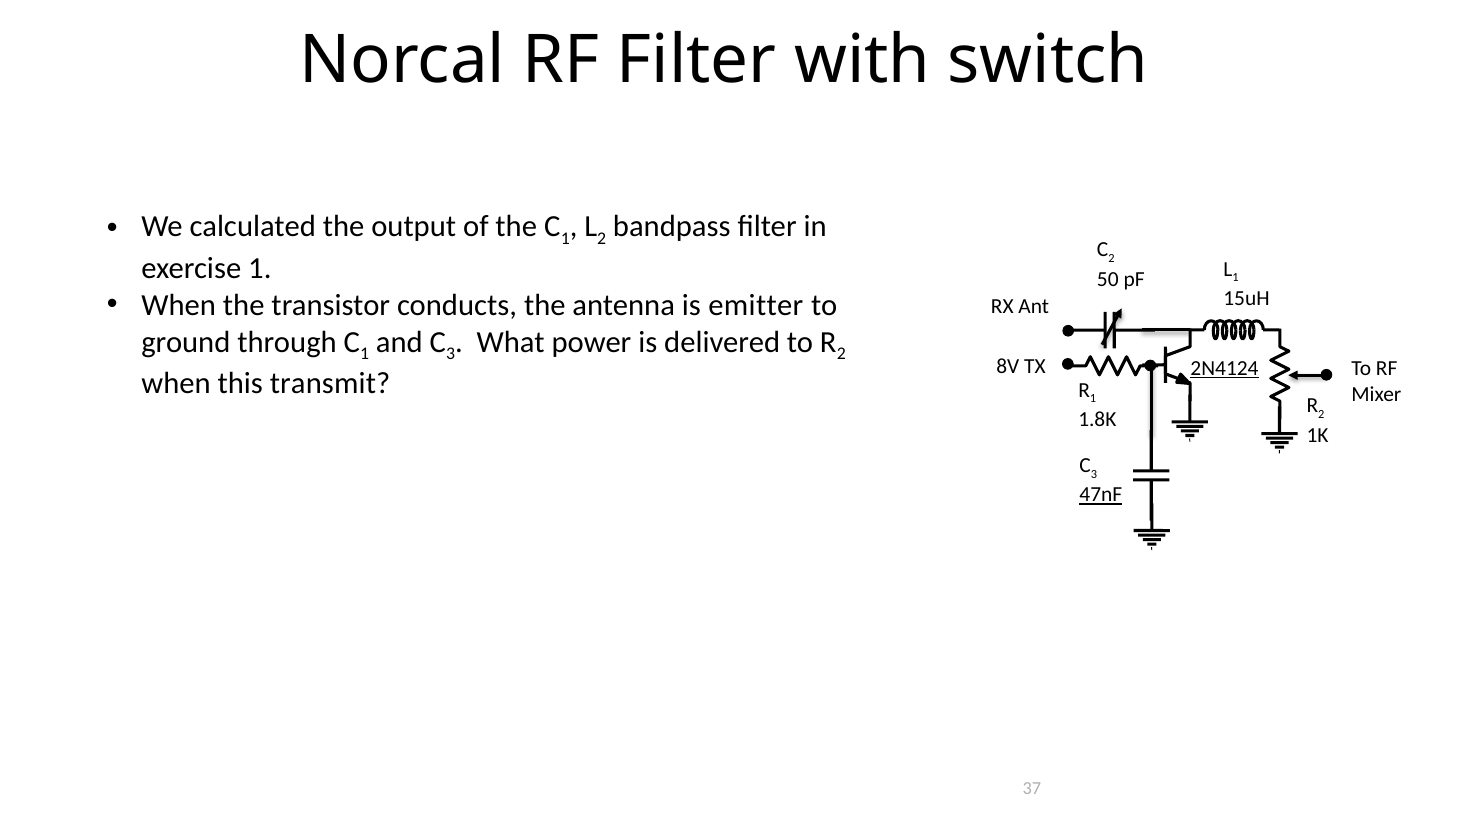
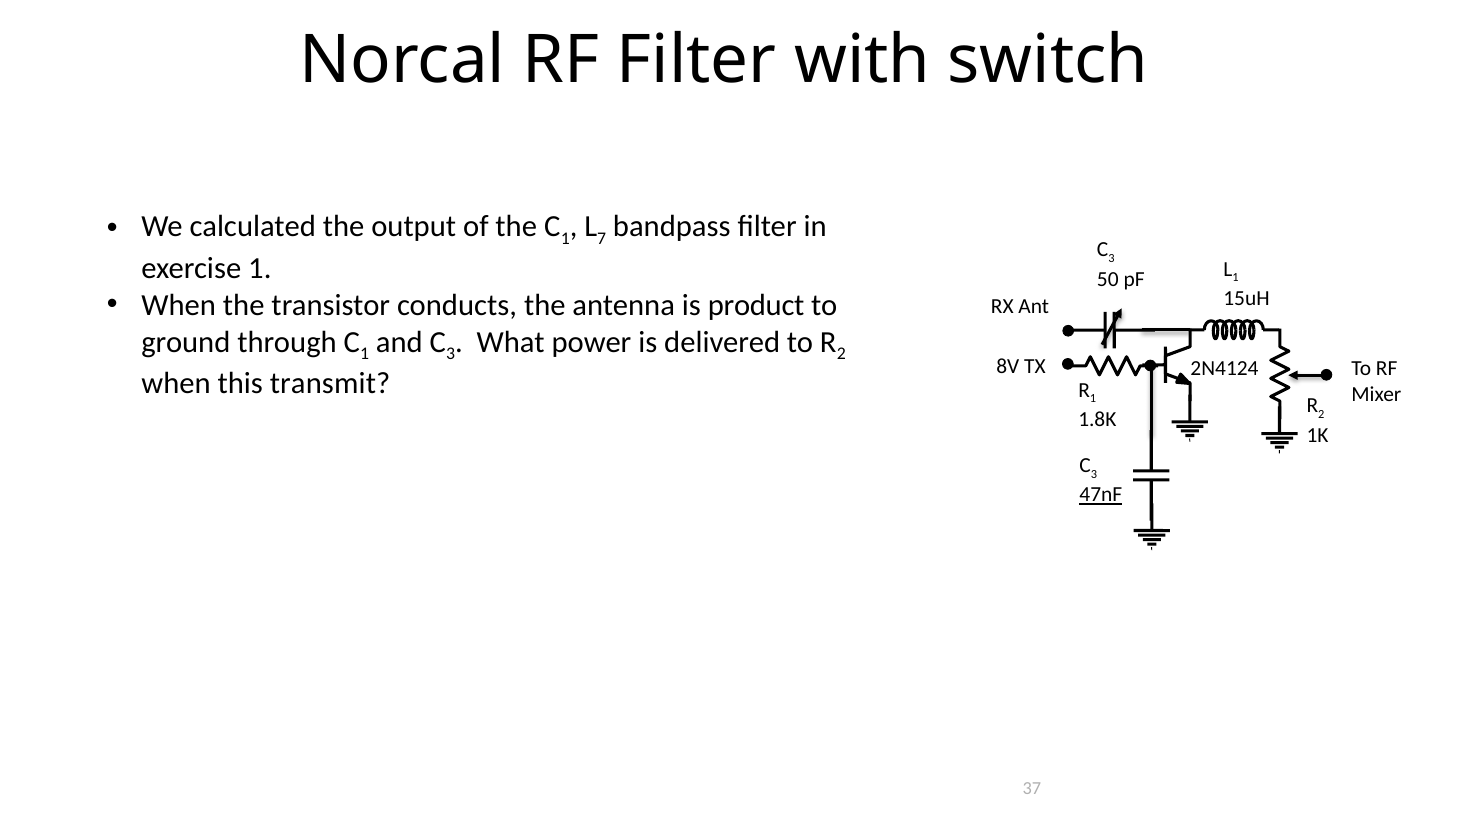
2 at (602, 239): 2 -> 7
2 at (1111, 258): 2 -> 3
emitter: emitter -> product
2N4124 underline: present -> none
